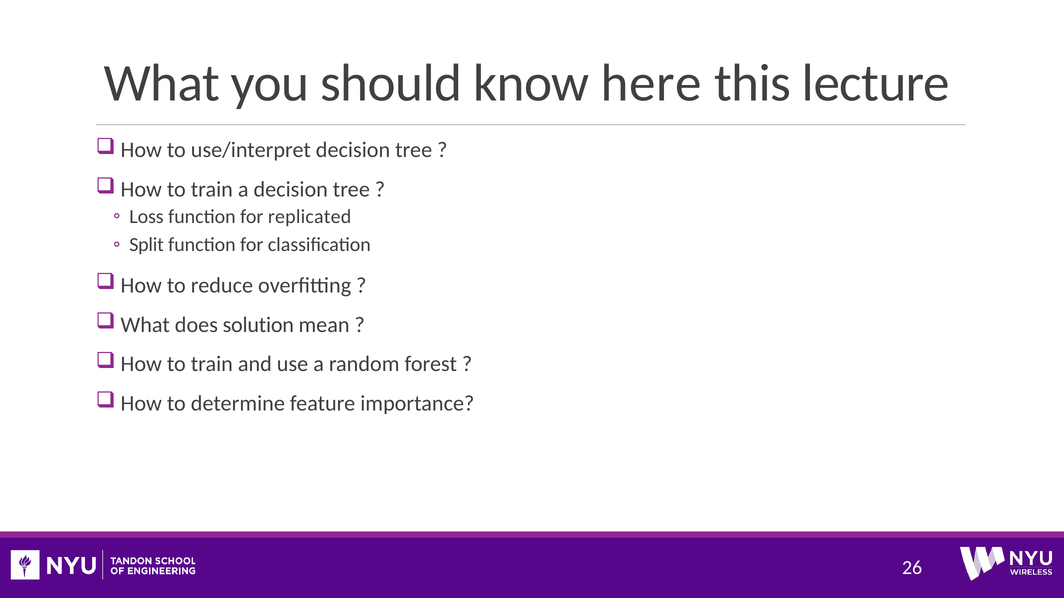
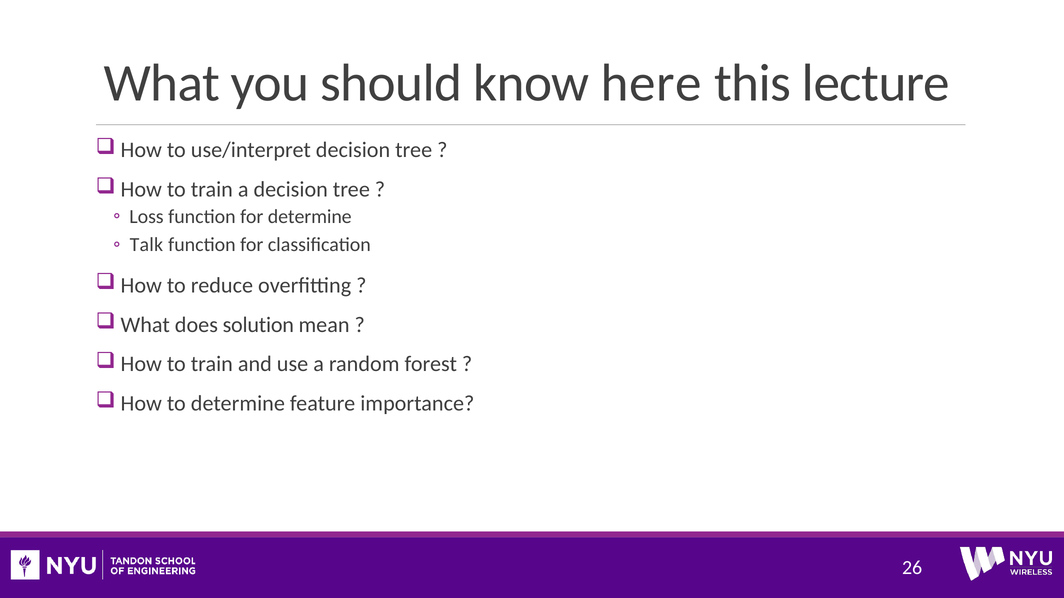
for replicated: replicated -> determine
Split: Split -> Talk
